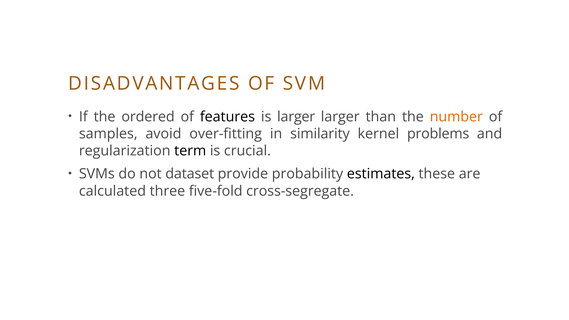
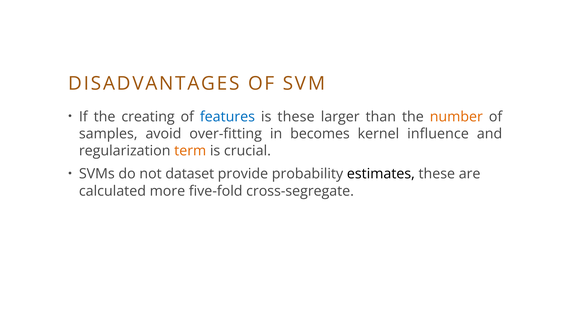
ordered: ordered -> creating
features colour: black -> blue
is larger: larger -> these
similarity: similarity -> becomes
problems: problems -> influence
term colour: black -> orange
three: three -> more
